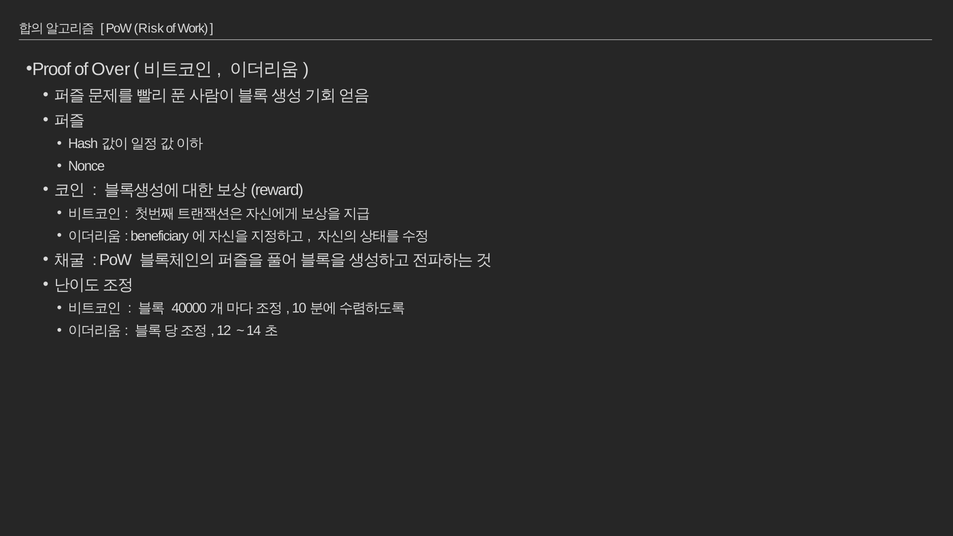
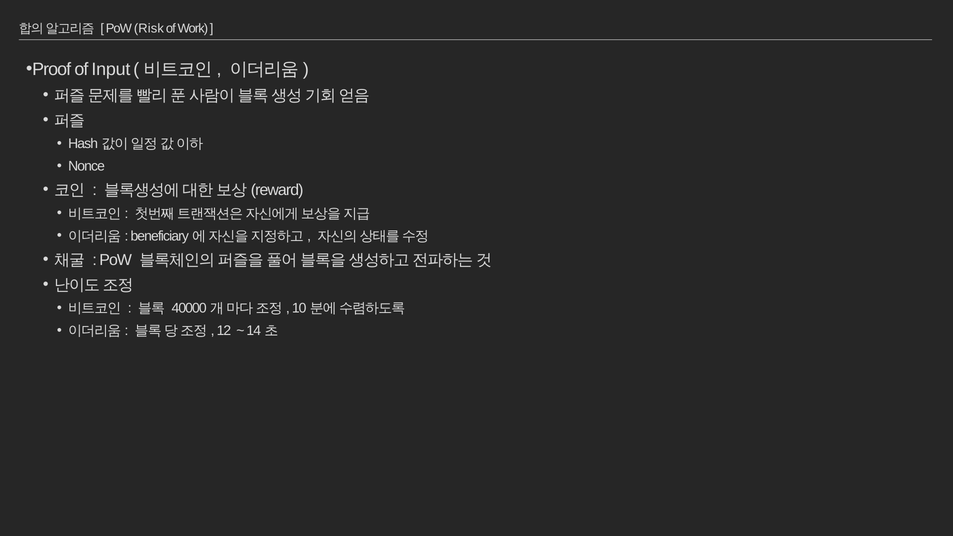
Over: Over -> Input
